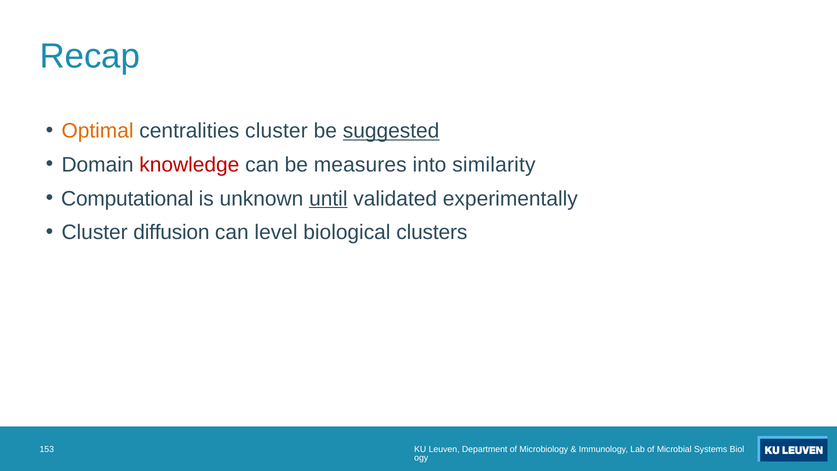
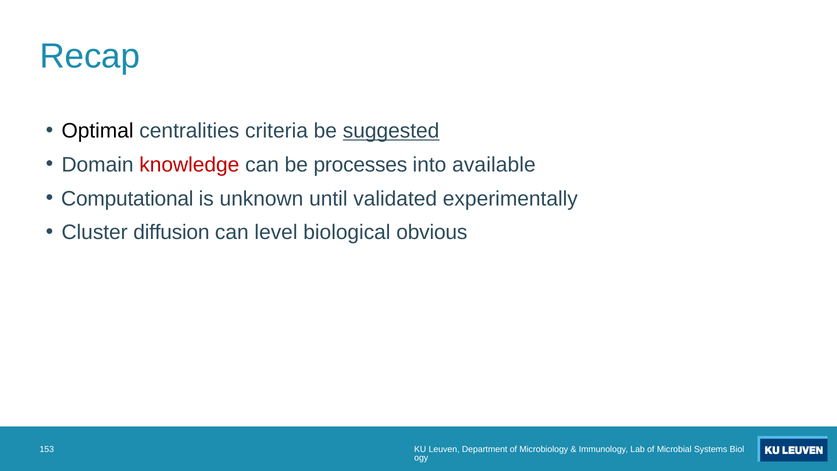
Optimal colour: orange -> black
centralities cluster: cluster -> criteria
measures: measures -> processes
similarity: similarity -> available
until underline: present -> none
clusters: clusters -> obvious
